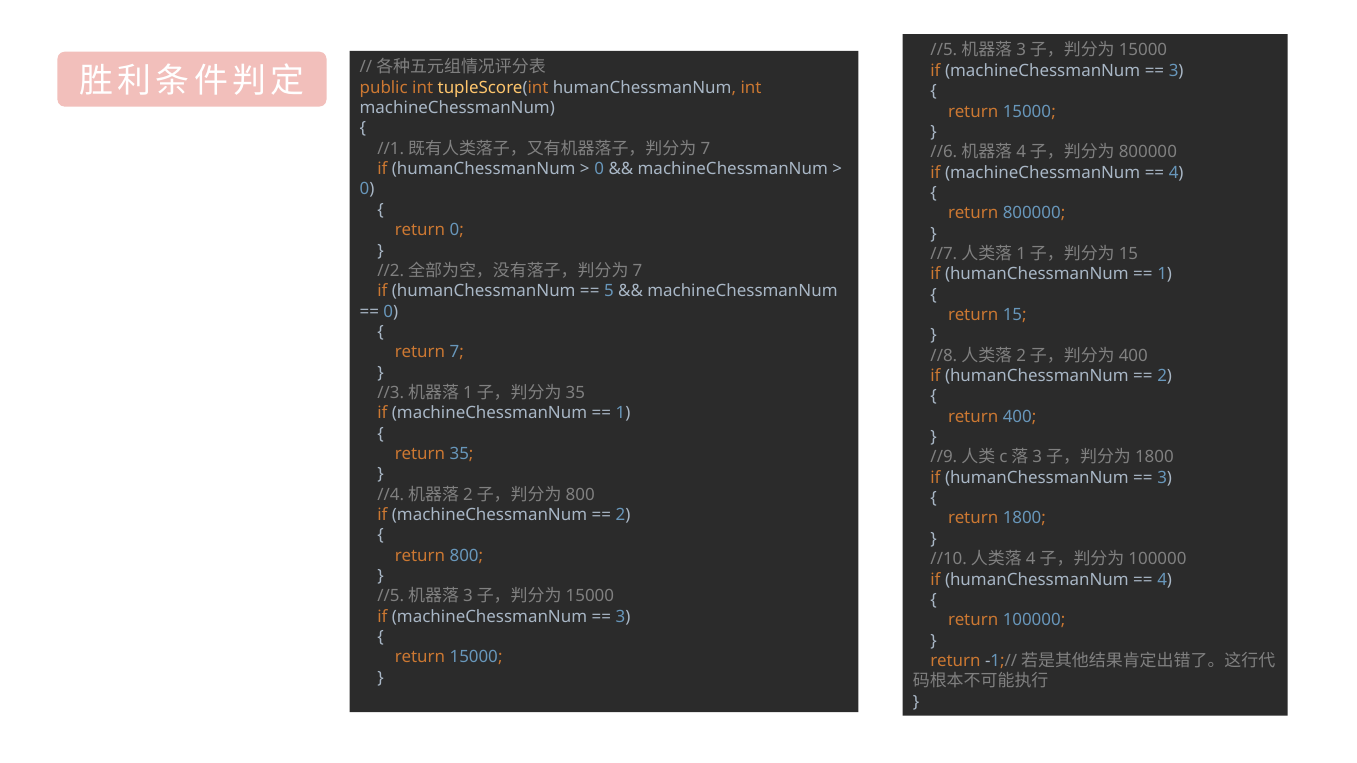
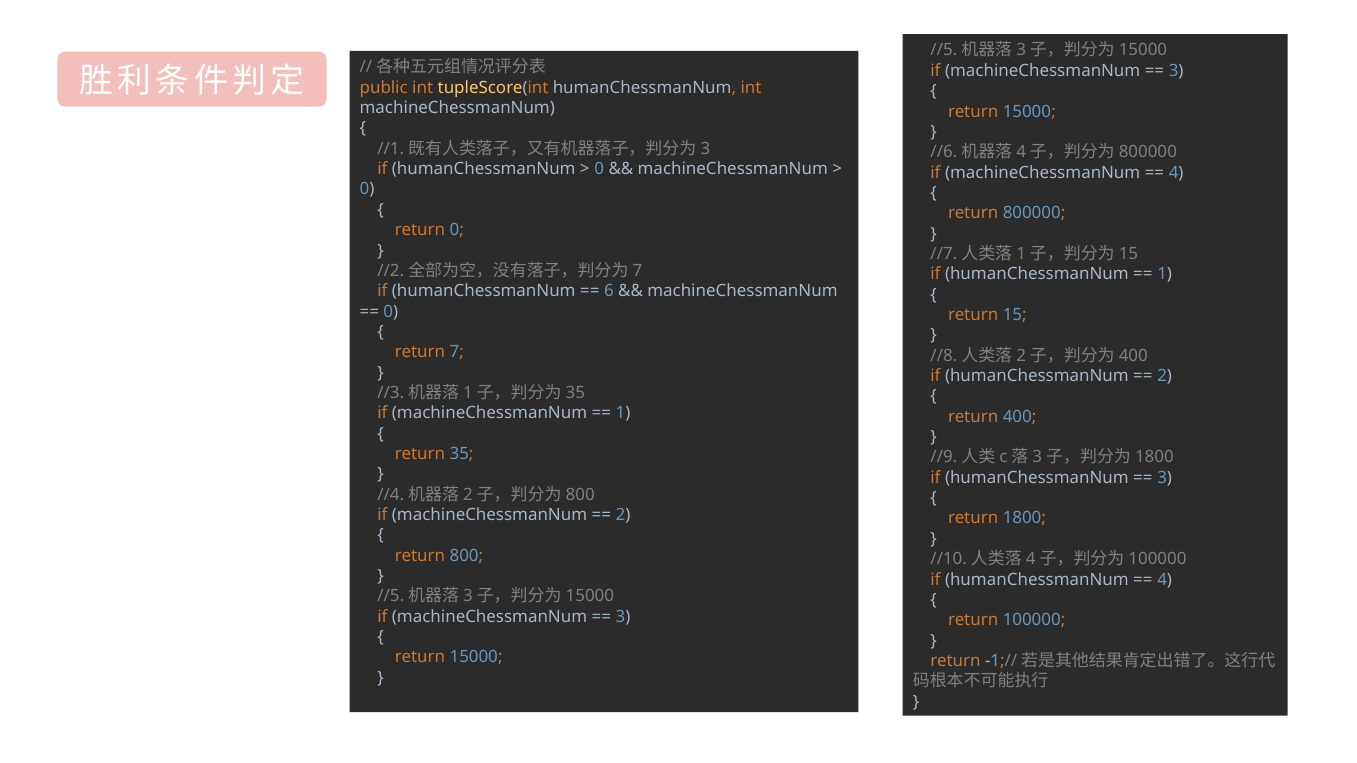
7 at (705, 149): 7 -> 3
5: 5 -> 6
